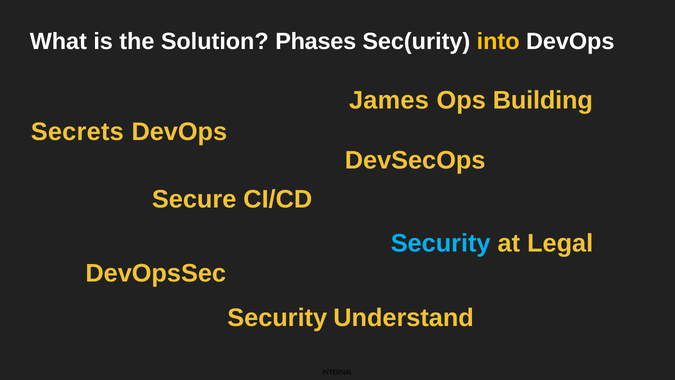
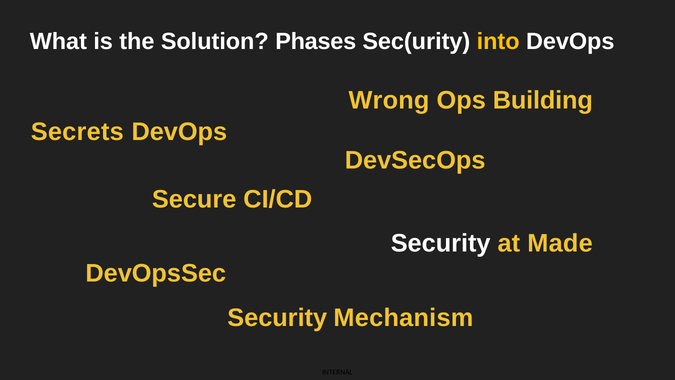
James: James -> Wrong
Security at (441, 243) colour: light blue -> white
Legal: Legal -> Made
Understand: Understand -> Mechanism
